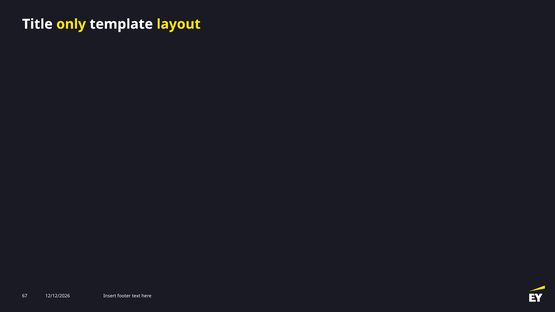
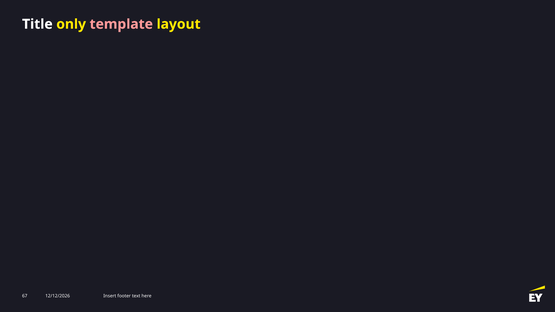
template colour: white -> pink
